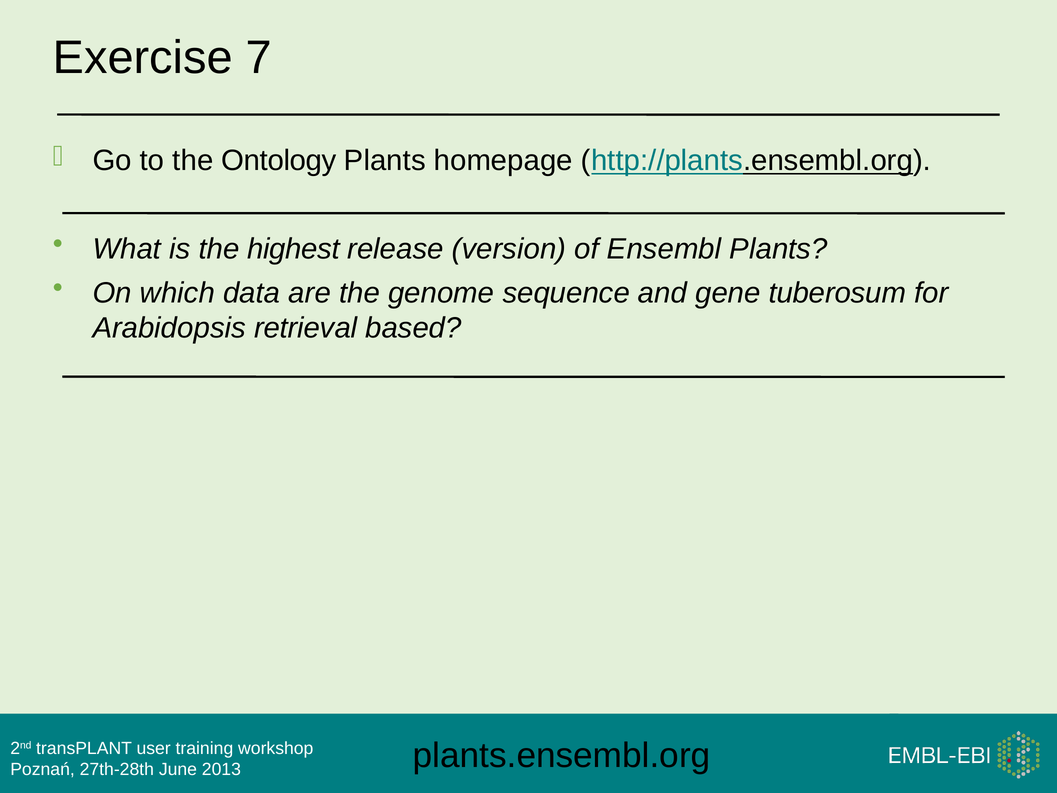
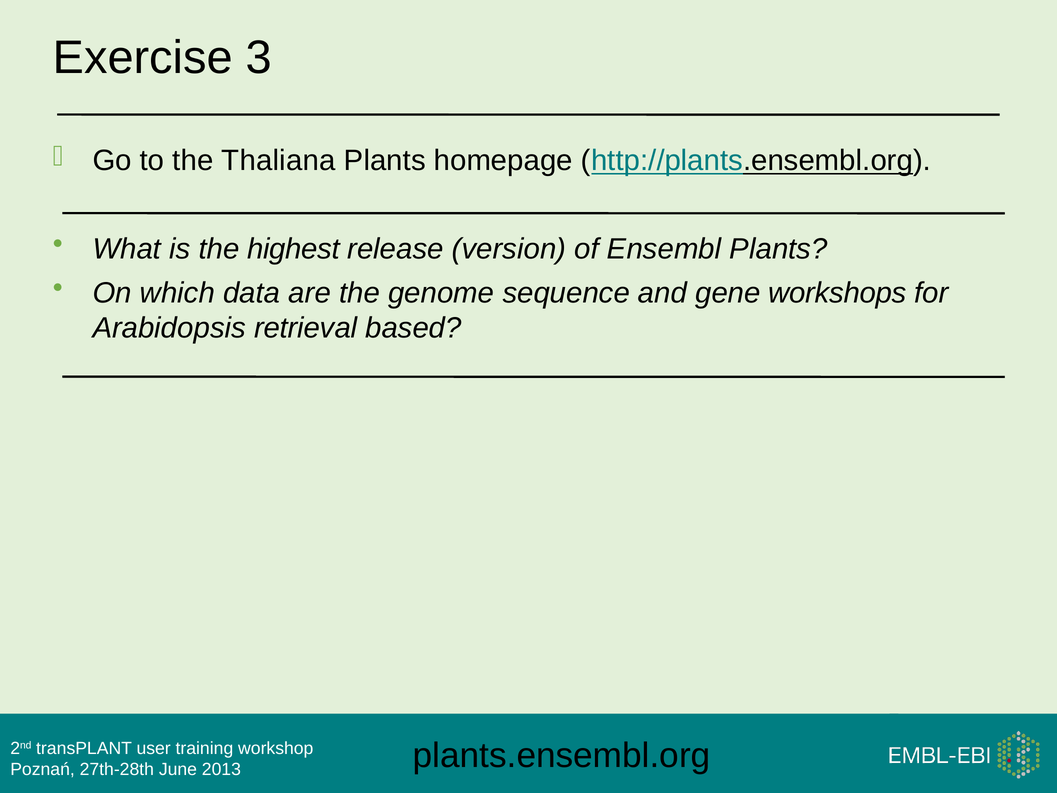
7: 7 -> 3
Ontology: Ontology -> Thaliana
tuberosum: tuberosum -> workshops
